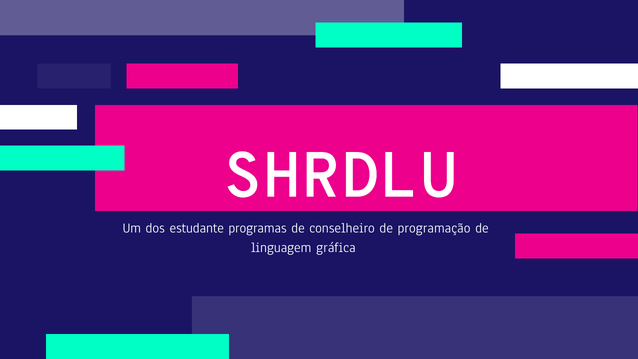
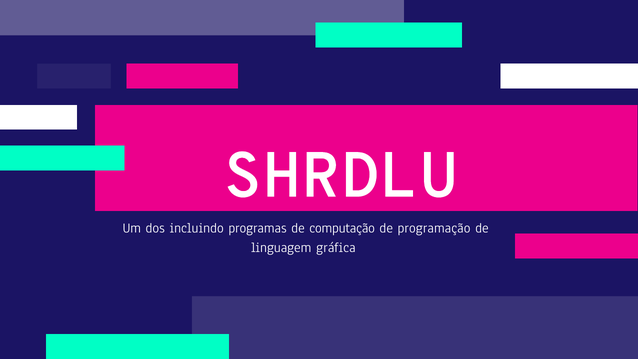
estudante: estudante -> incluindo
conselheiro: conselheiro -> computação
